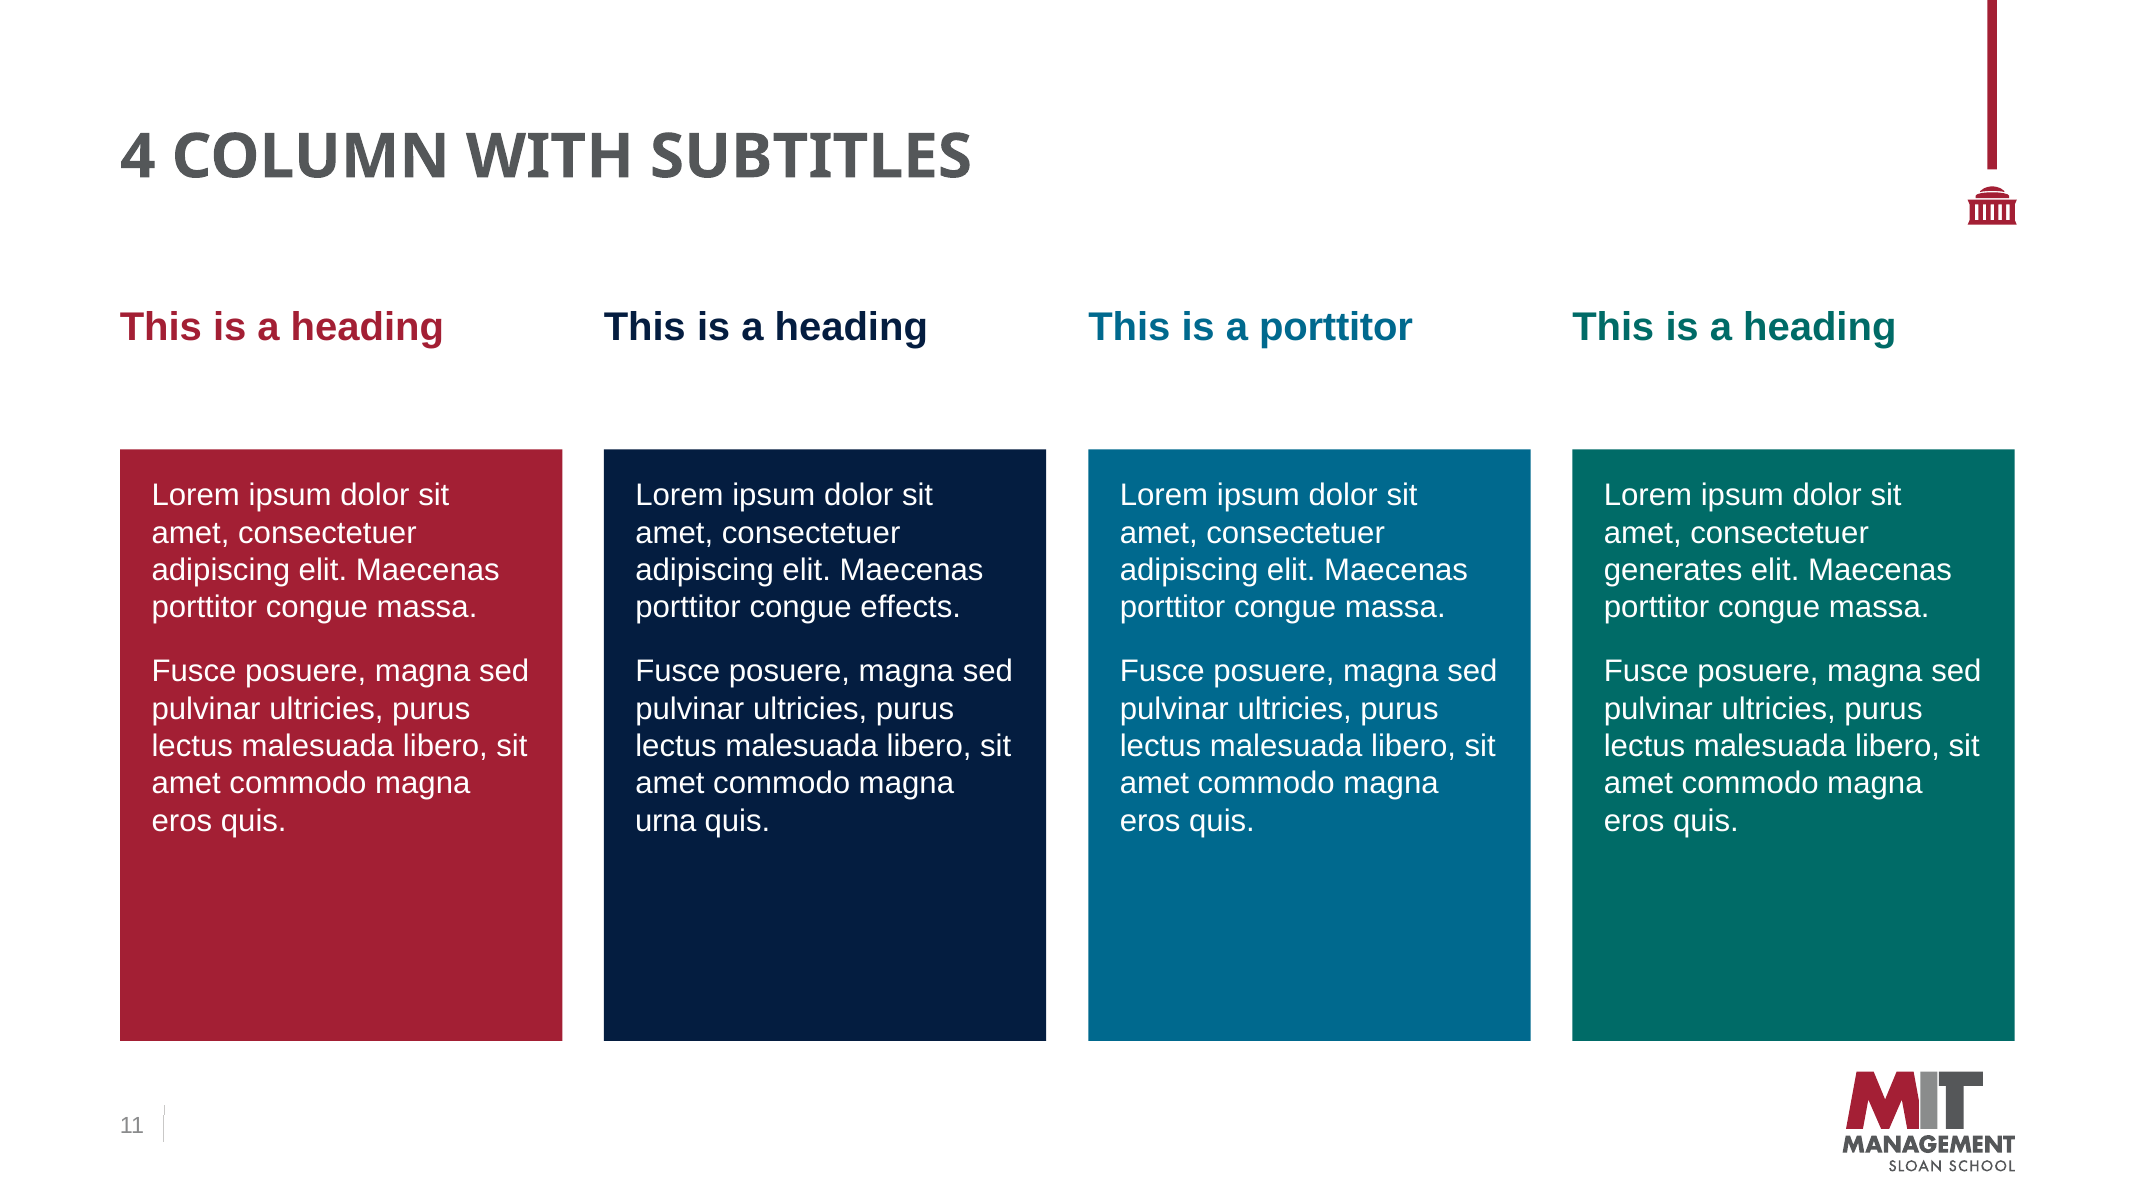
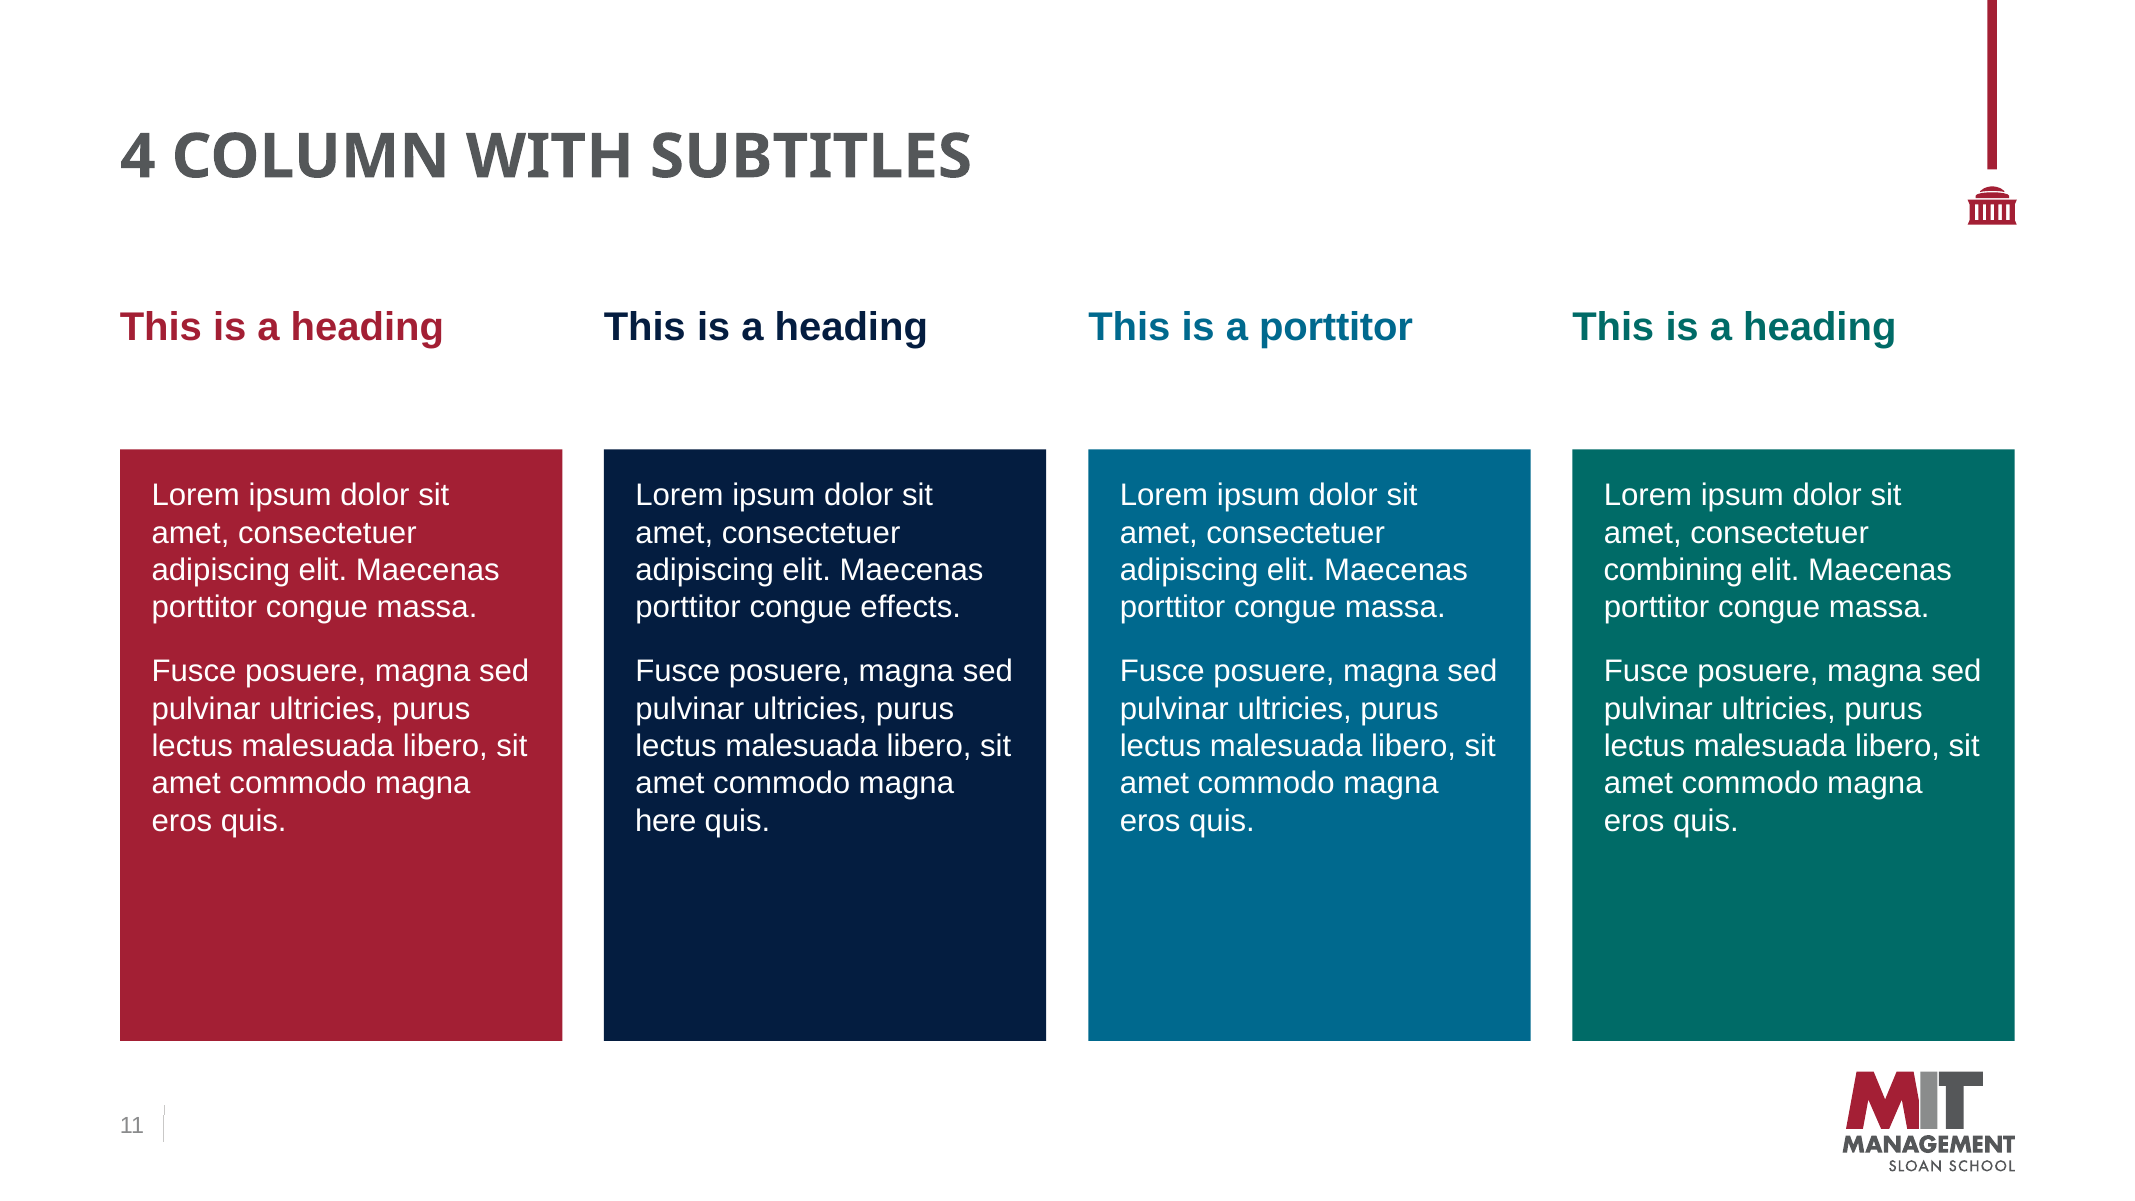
generates: generates -> combining
urna: urna -> here
